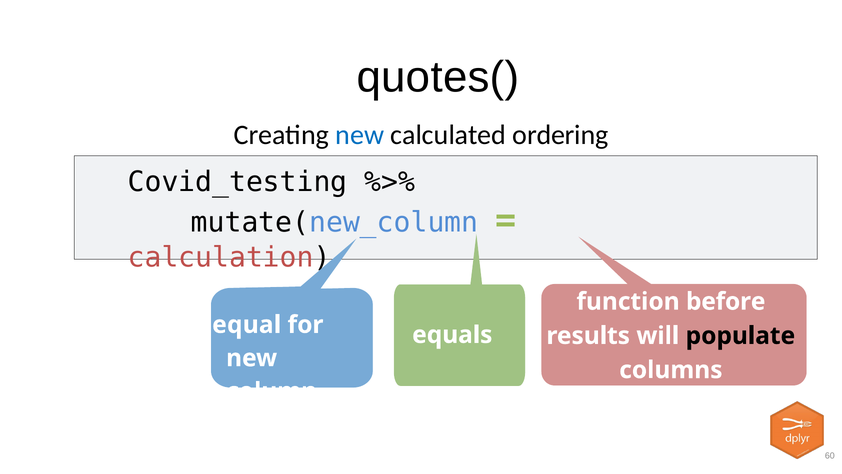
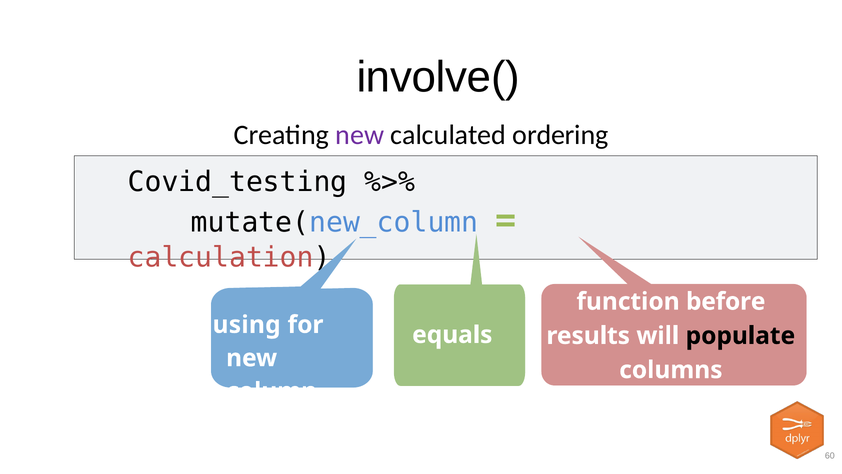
quotes(: quotes( -> involve(
new at (360, 135) colour: blue -> purple
equal: equal -> using
